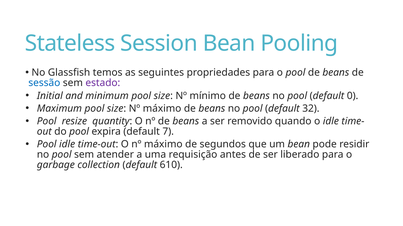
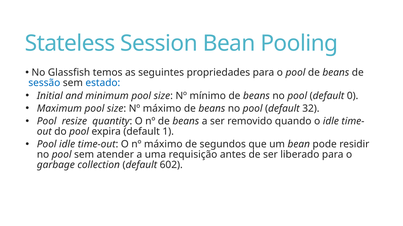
estado colour: purple -> blue
7: 7 -> 1
610: 610 -> 602
